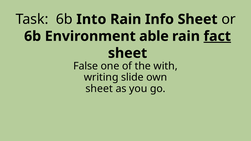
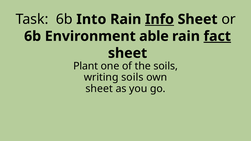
Info underline: none -> present
False: False -> Plant
the with: with -> soils
writing slide: slide -> soils
